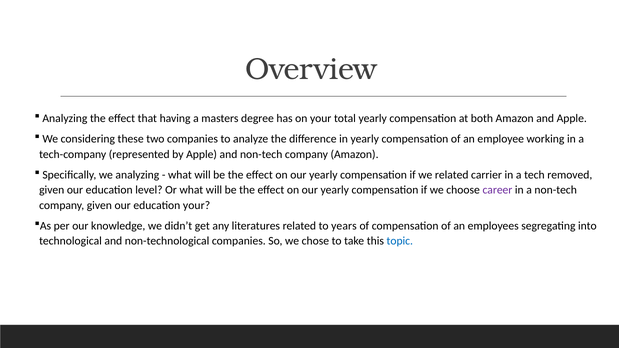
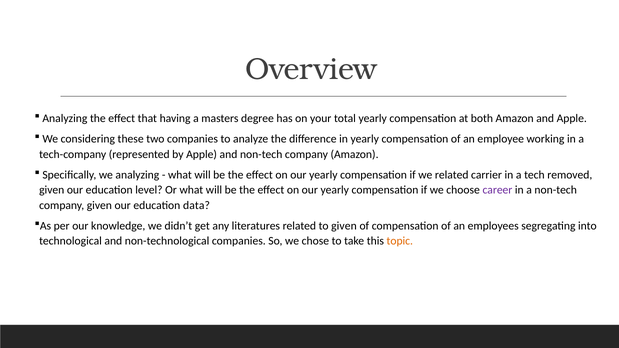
education your: your -> data
to years: years -> given
topic colour: blue -> orange
